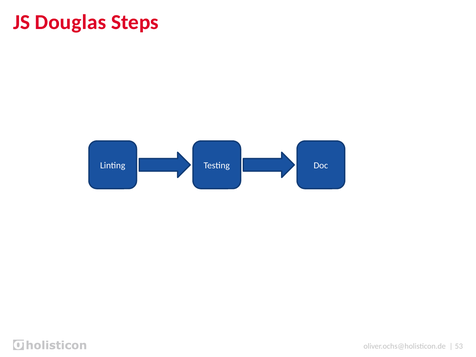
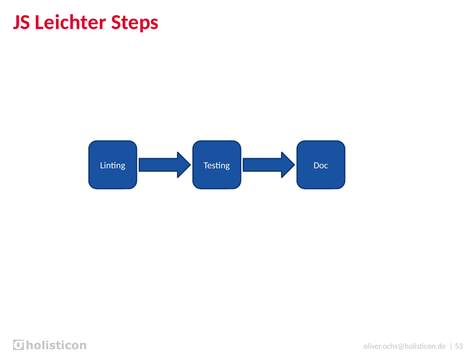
Douglas: Douglas -> Leichter
